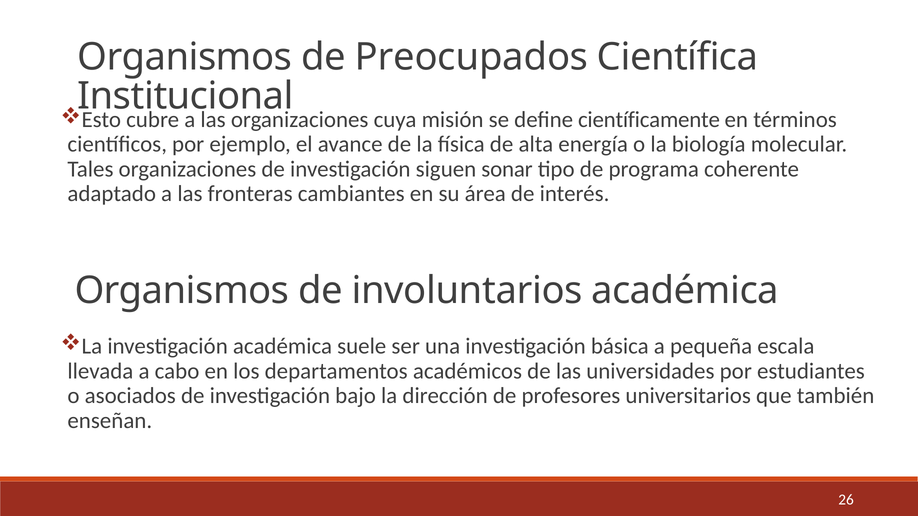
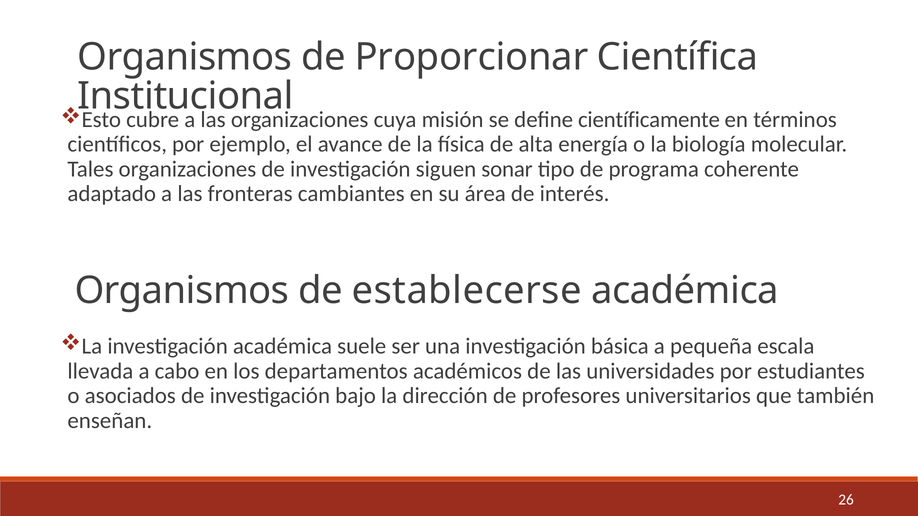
Preocupados: Preocupados -> Proporcionar
involuntarios: involuntarios -> establecerse
